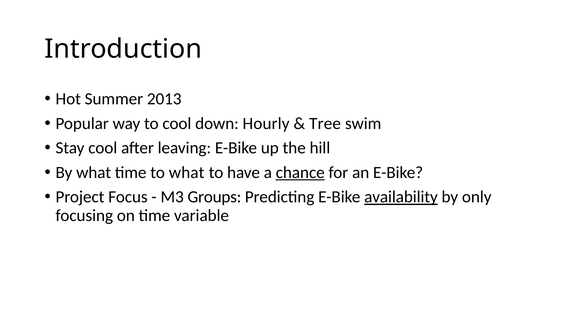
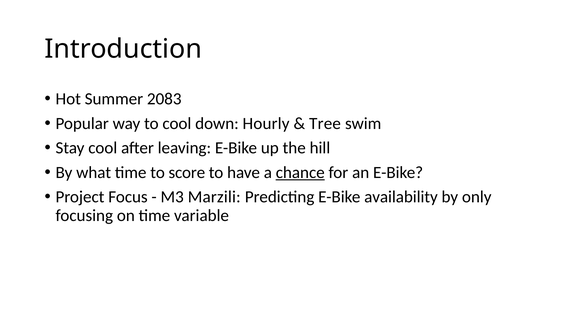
2013: 2013 -> 2083
to what: what -> score
Groups: Groups -> Marzili
availability underline: present -> none
